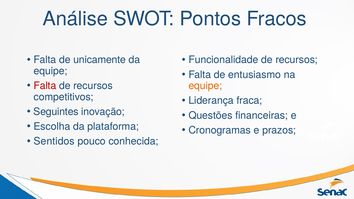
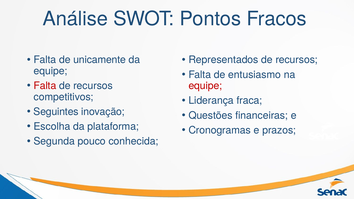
Funcionalidade: Funcionalidade -> Representados
equipe at (205, 86) colour: orange -> red
Sentidos: Sentidos -> Segunda
